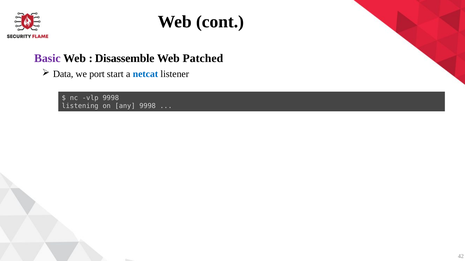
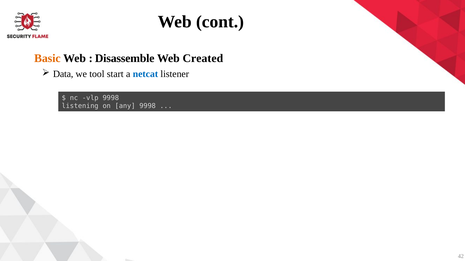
Basic colour: purple -> orange
Patched: Patched -> Created
port: port -> tool
